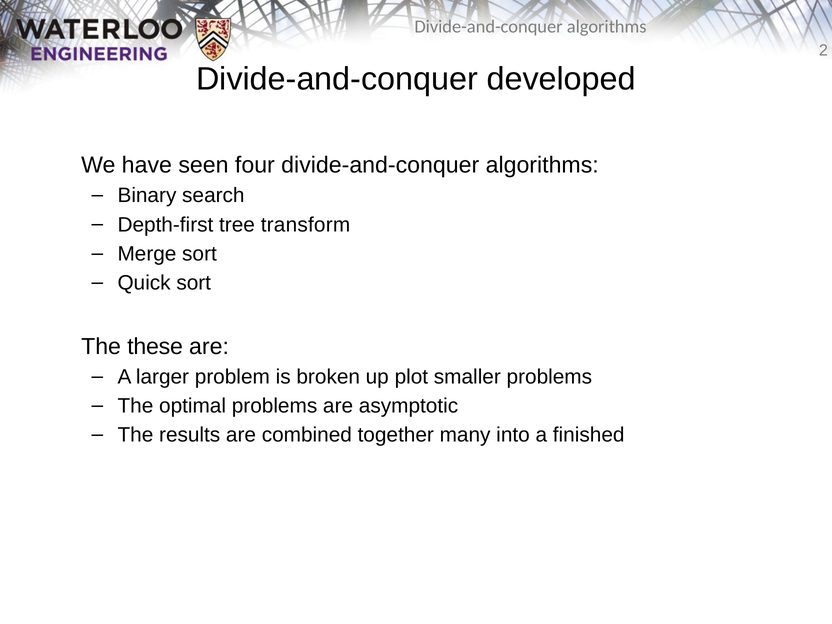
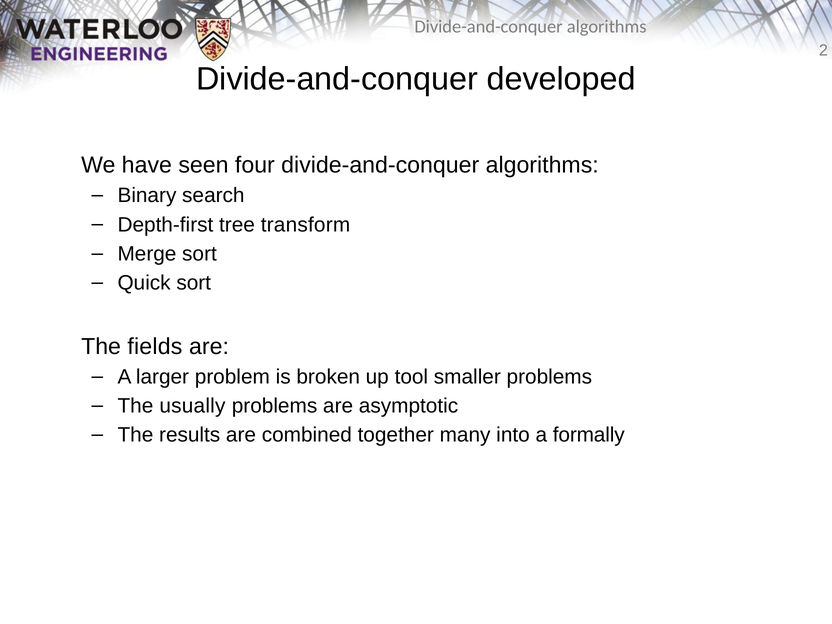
these: these -> fields
plot: plot -> tool
optimal: optimal -> usually
finished: finished -> formally
